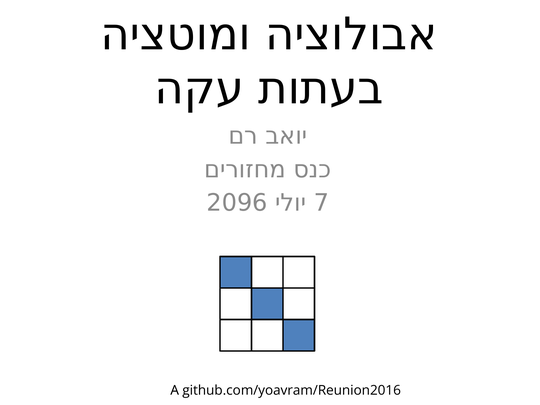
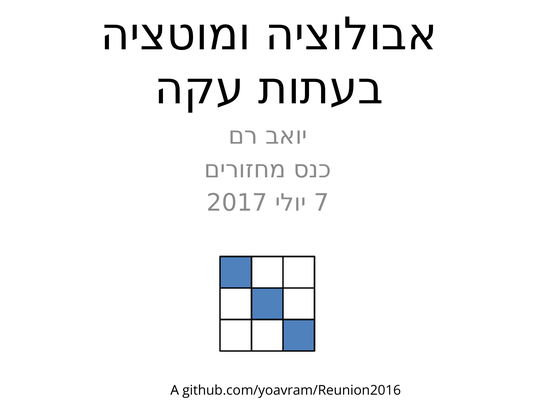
2096: 2096 -> 2017
